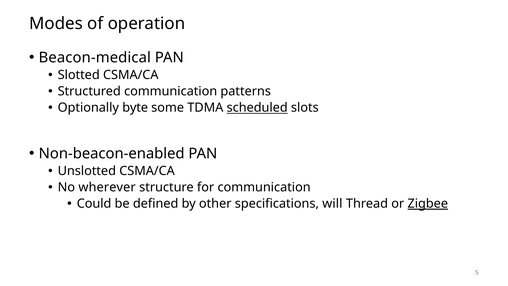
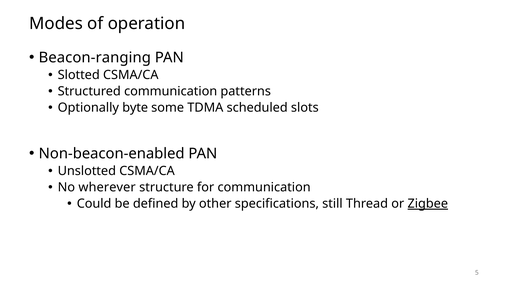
Beacon-medical: Beacon-medical -> Beacon-ranging
scheduled underline: present -> none
will: will -> still
